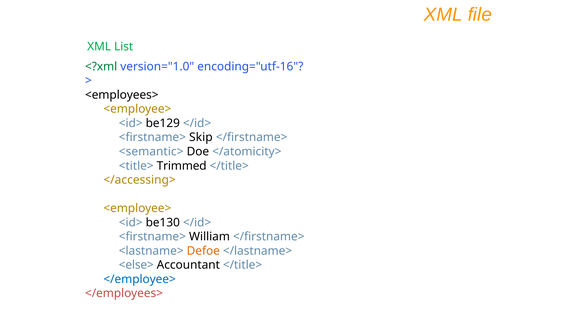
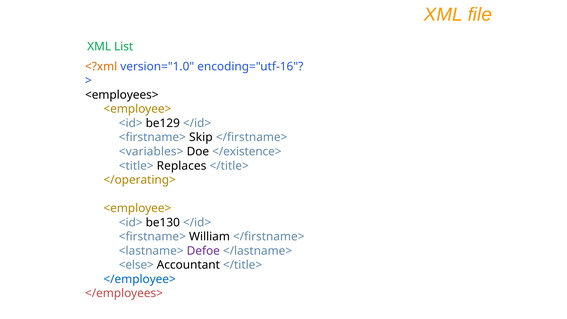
<?xml colour: green -> orange
<semantic>: <semantic> -> <variables>
</atomicity>: </atomicity> -> </existence>
Trimmed: Trimmed -> Replaces
</accessing>: </accessing> -> </operating>
Defoe colour: orange -> purple
